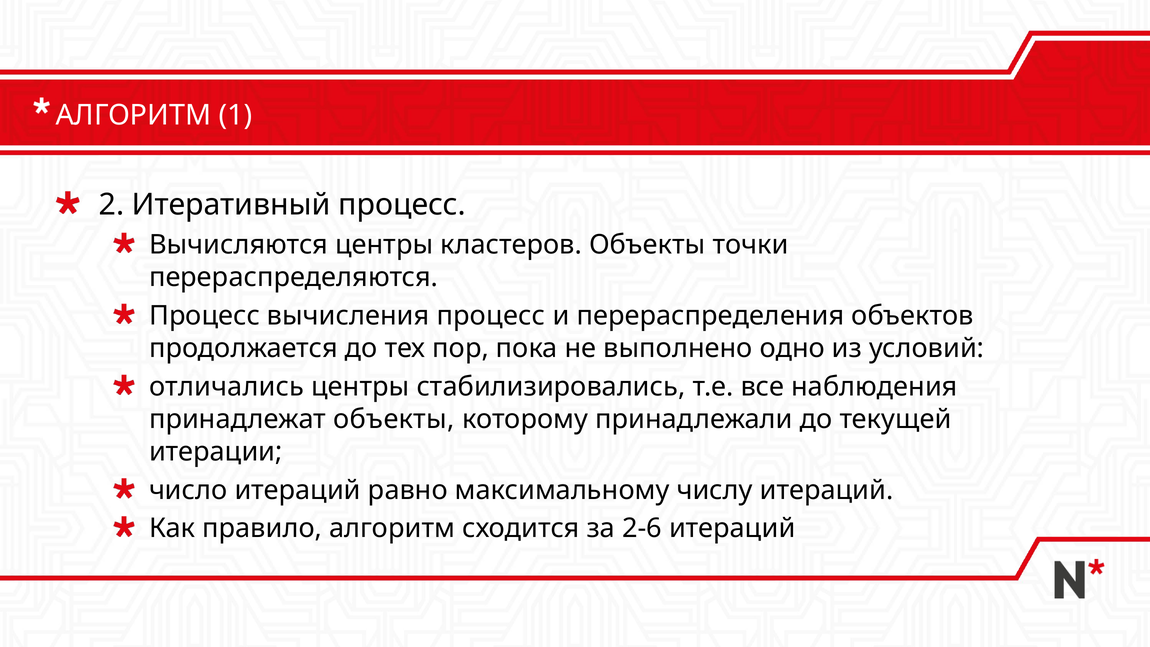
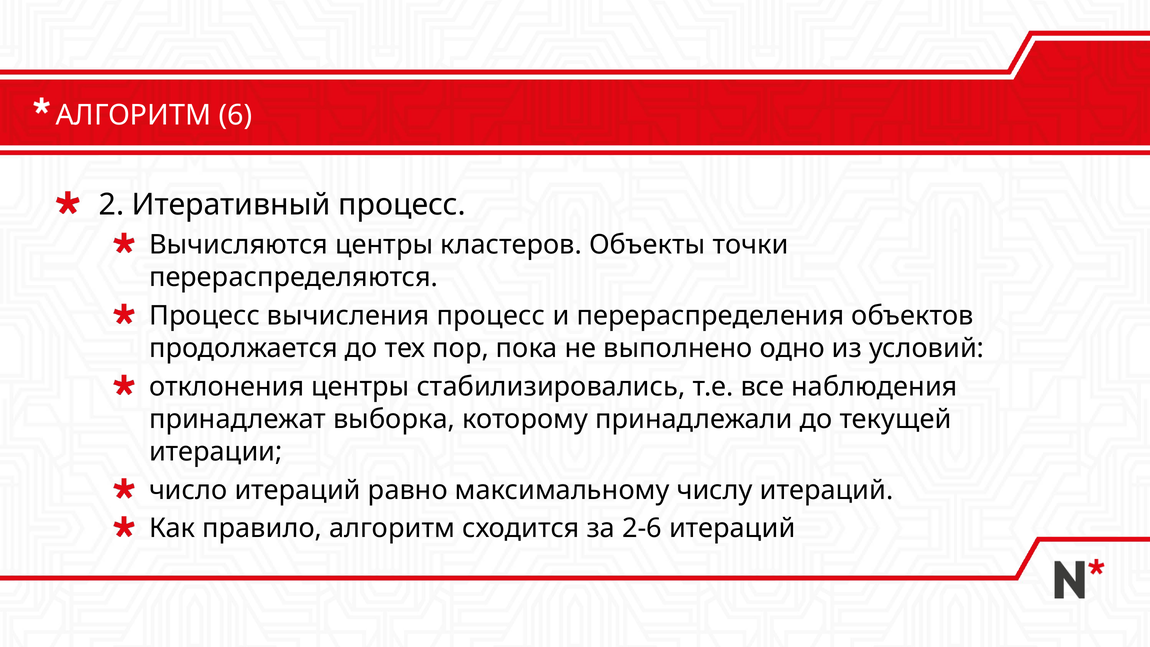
1: 1 -> 6
отличались: отличались -> отклонения
принадлежат объекты: объекты -> выборка
